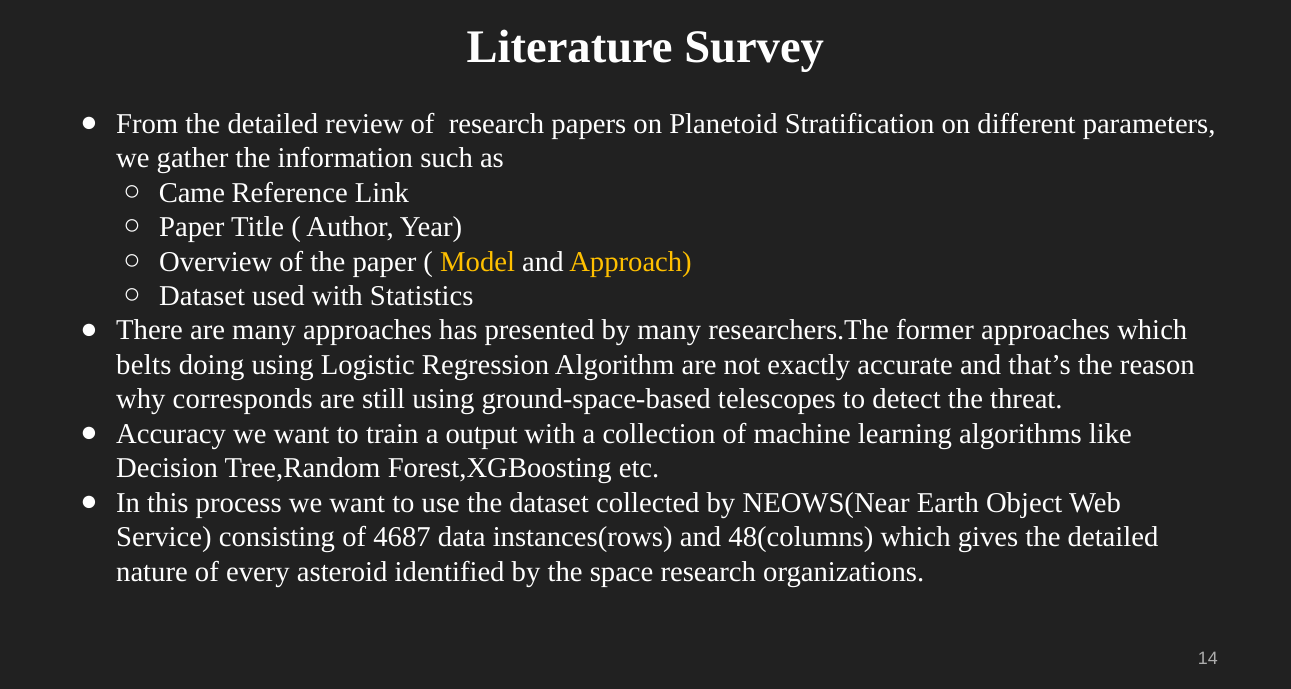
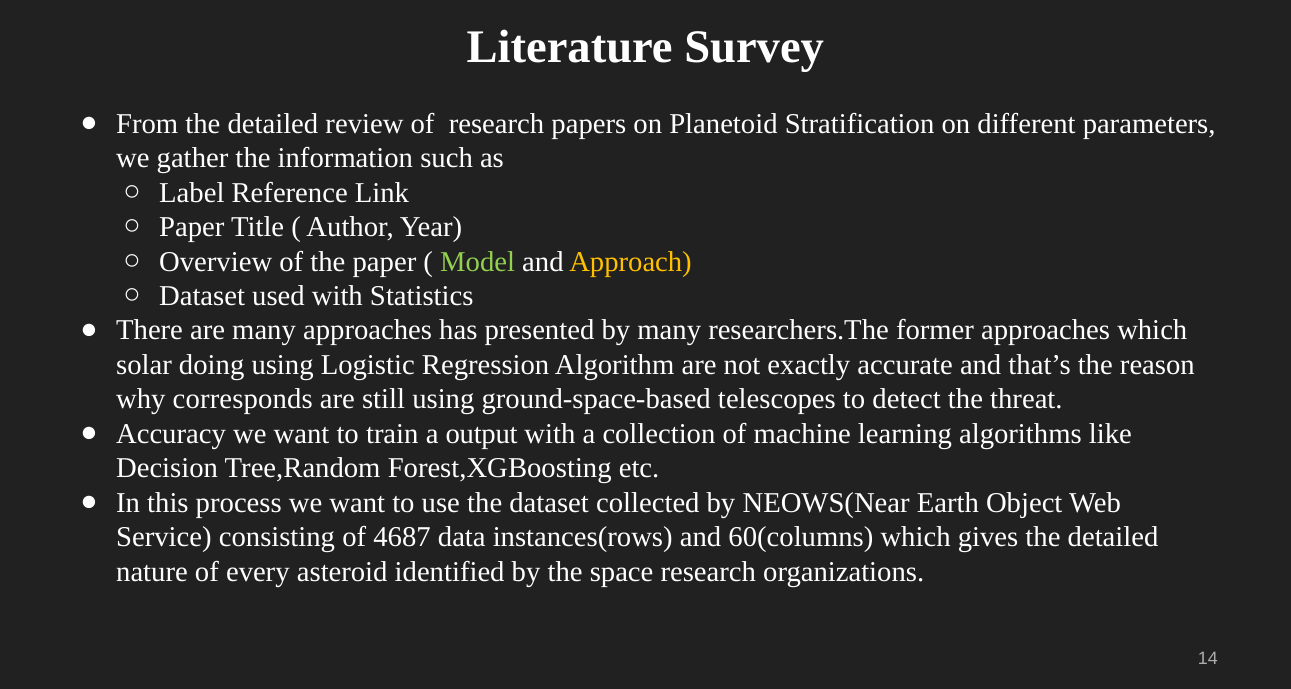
Came: Came -> Label
Model colour: yellow -> light green
belts: belts -> solar
48(columns: 48(columns -> 60(columns
